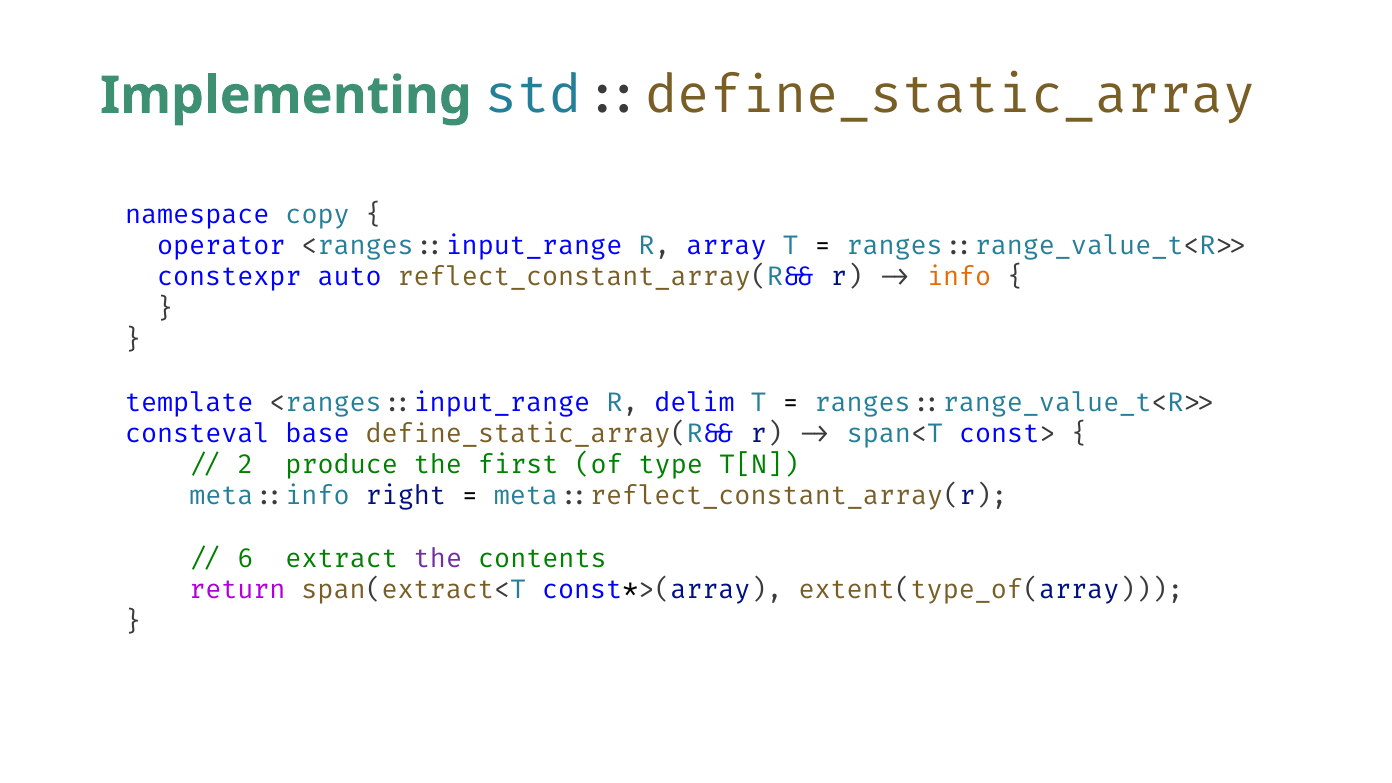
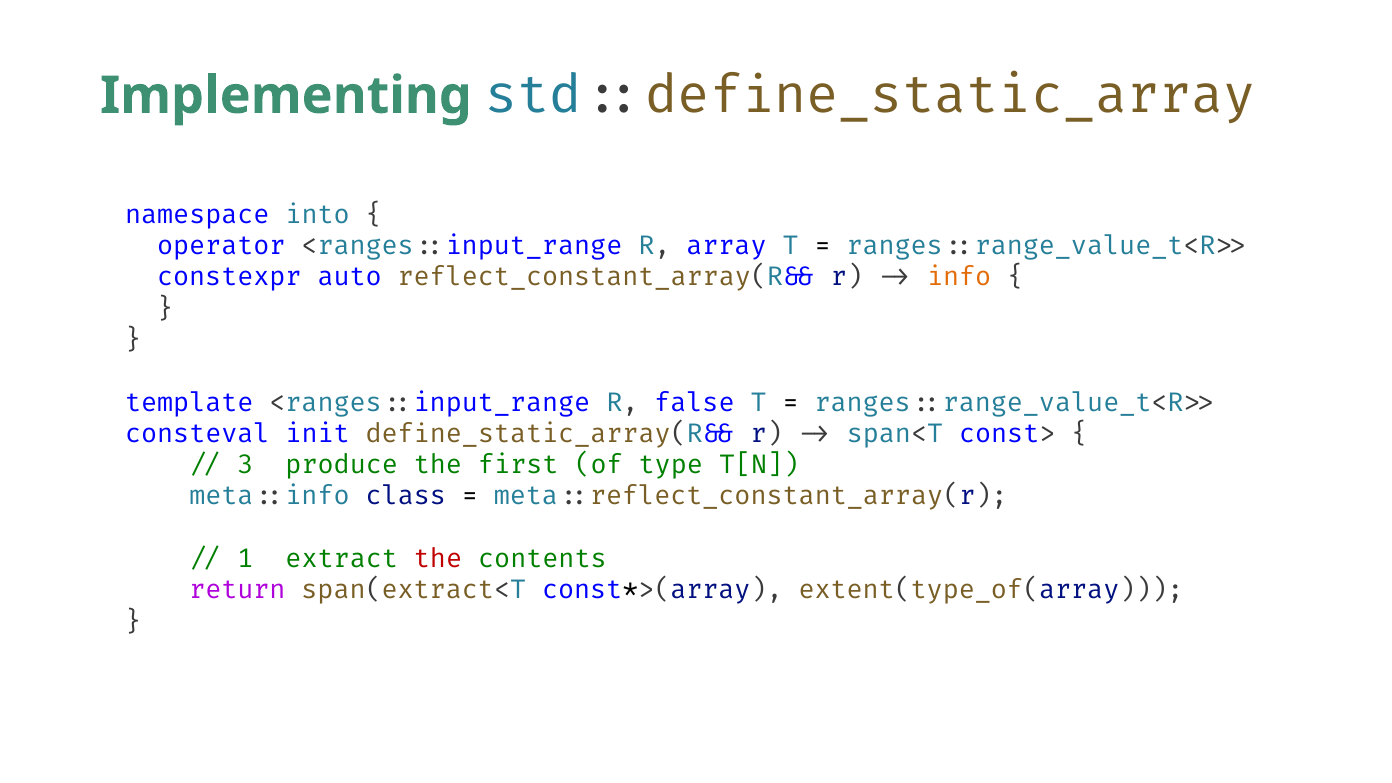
copy: copy -> into
delim: delim -> false
base: base -> init
2: 2 -> 3
right: right -> class
6: 6 -> 1
the at (438, 559) colour: purple -> red
